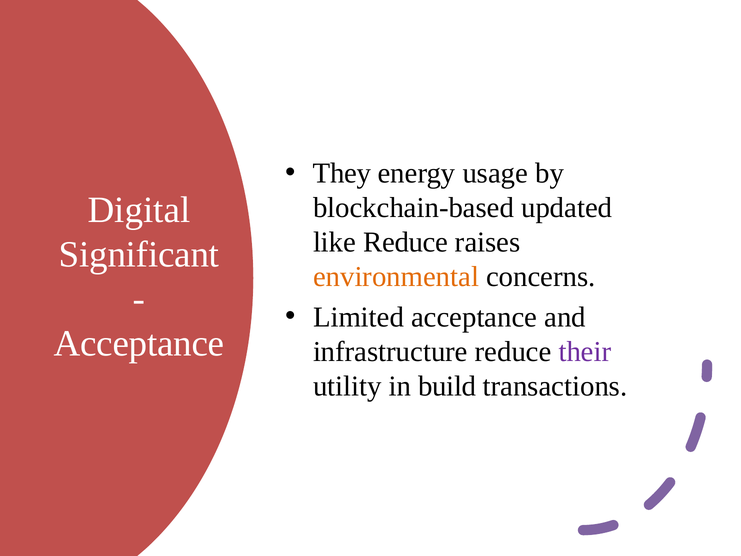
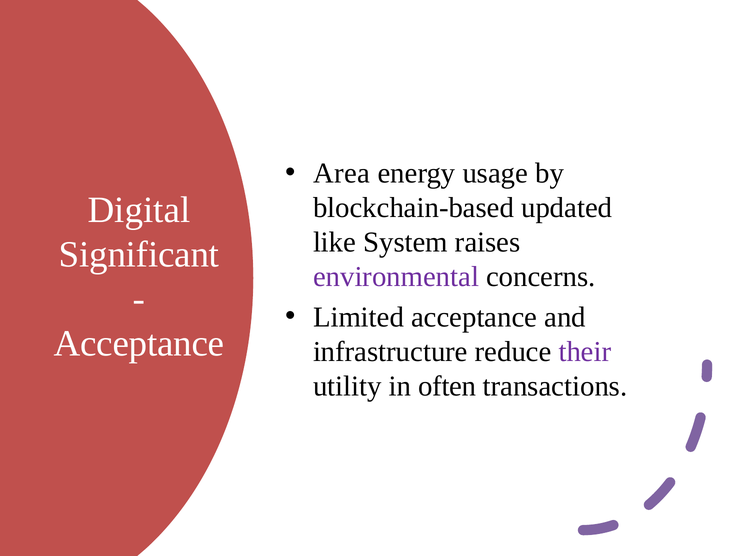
They: They -> Area
like Reduce: Reduce -> System
environmental colour: orange -> purple
build: build -> often
